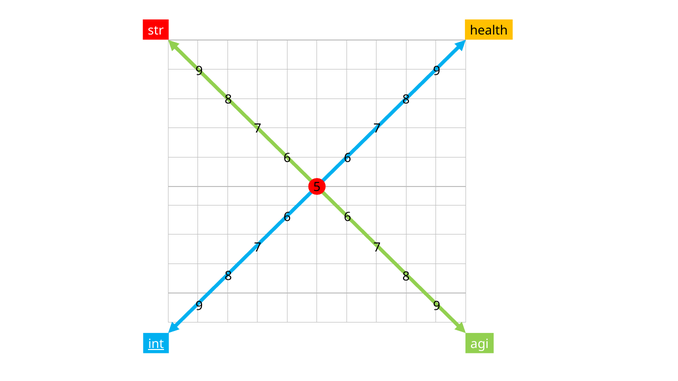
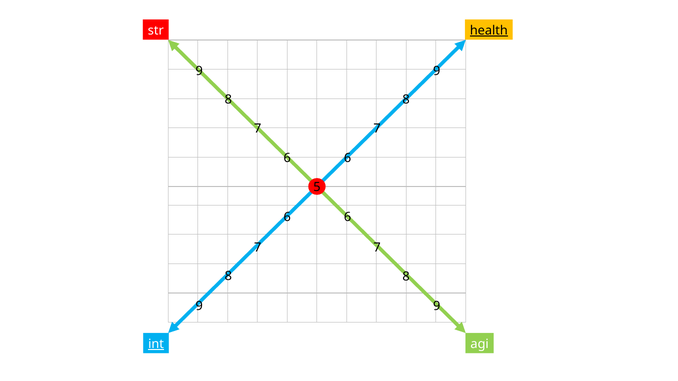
health underline: none -> present
